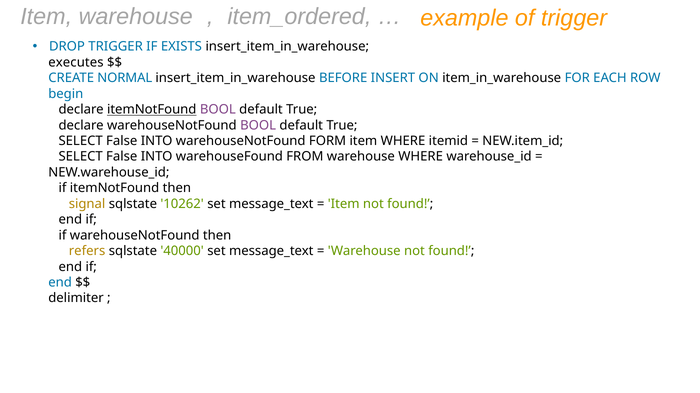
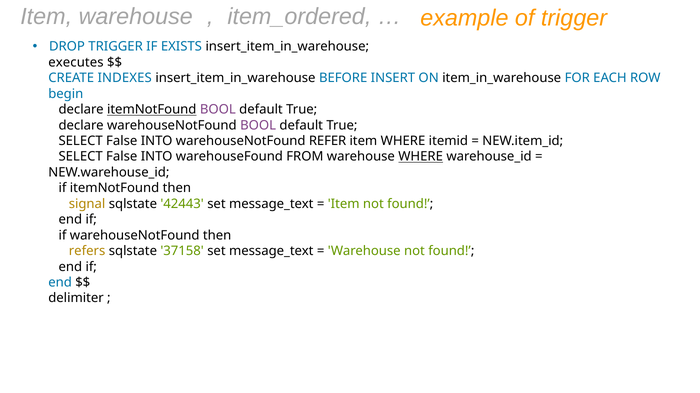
NORMAL: NORMAL -> INDEXES
FORM: FORM -> REFER
WHERE at (421, 157) underline: none -> present
10262: 10262 -> 42443
40000: 40000 -> 37158
